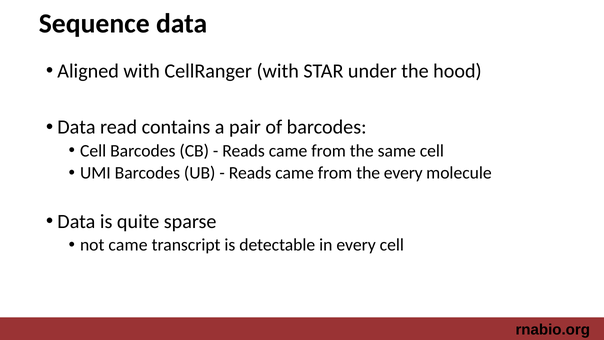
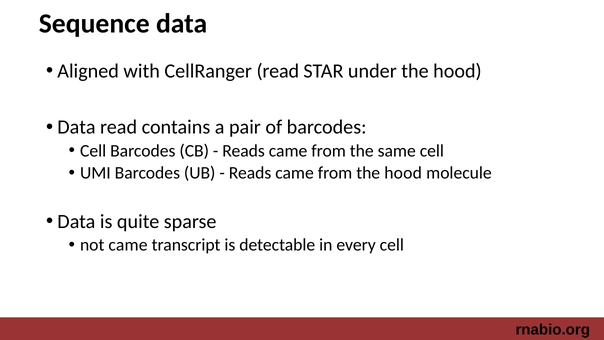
CellRanger with: with -> read
from the every: every -> hood
